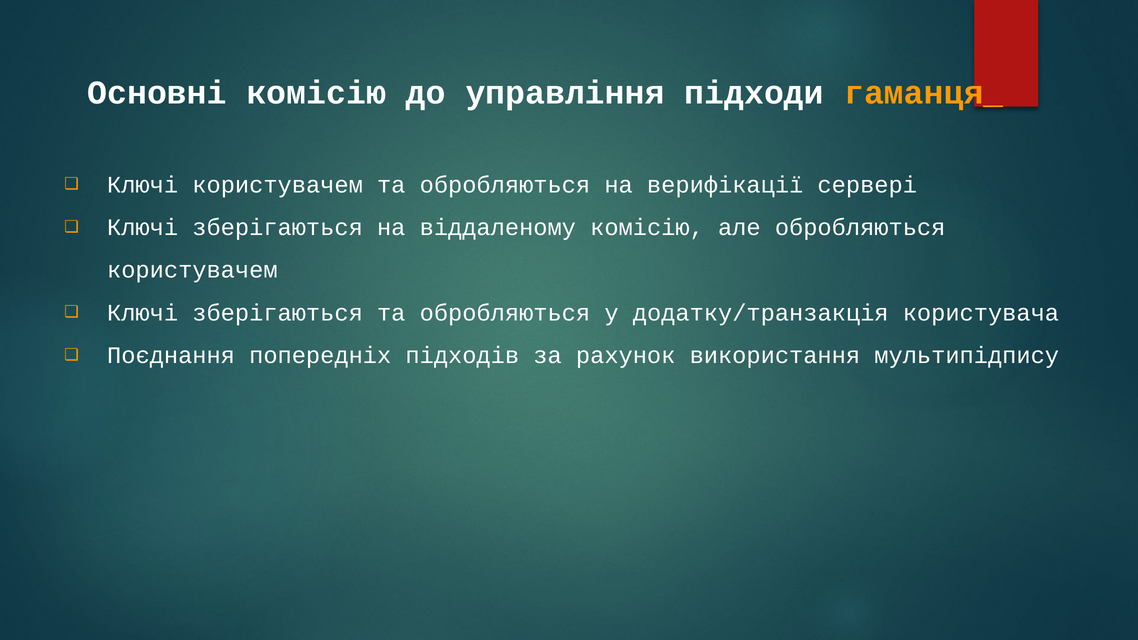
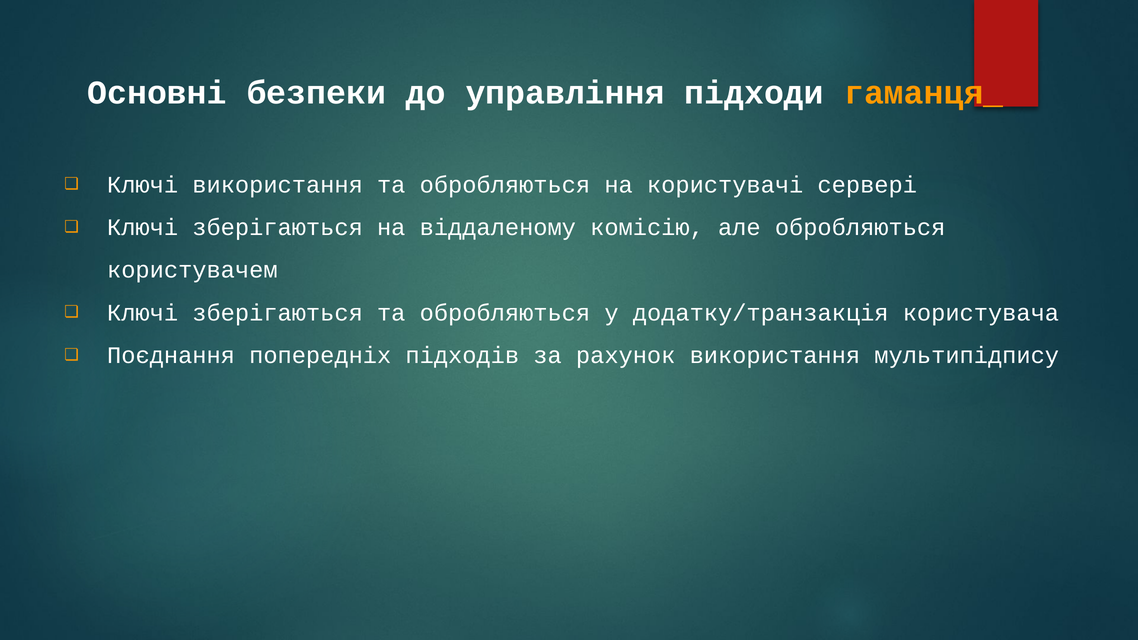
Основні комісію: комісію -> безпеки
Ключі користувачем: користувачем -> використання
верифікації: верифікації -> користувачі
